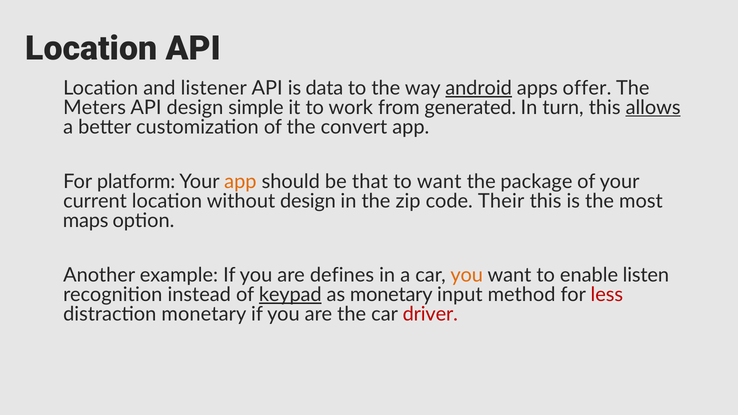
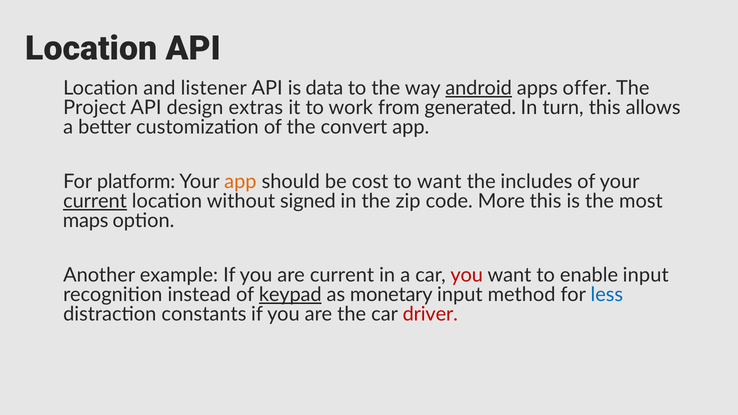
Meters: Meters -> Project
simple: simple -> extras
allows underline: present -> none
that: that -> cost
package: package -> includes
current at (95, 201) underline: none -> present
without design: design -> signed
Their: Their -> More
are defines: defines -> current
you at (467, 275) colour: orange -> red
enable listen: listen -> input
less colour: red -> blue
distraction monetary: monetary -> constants
